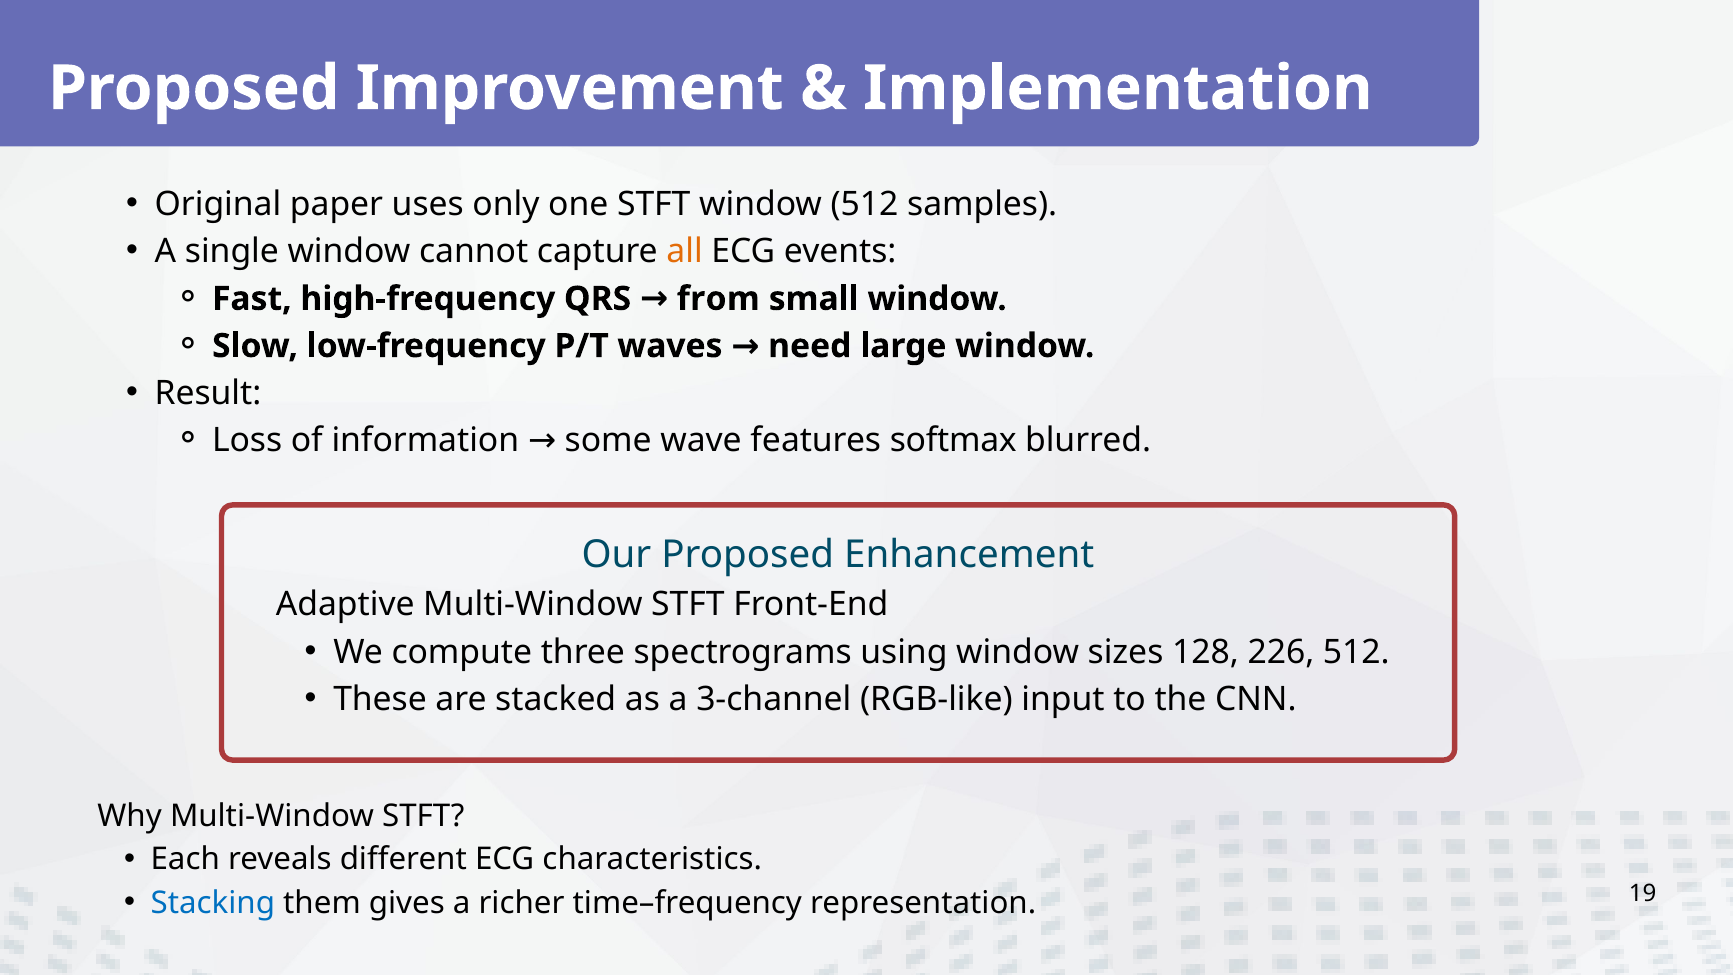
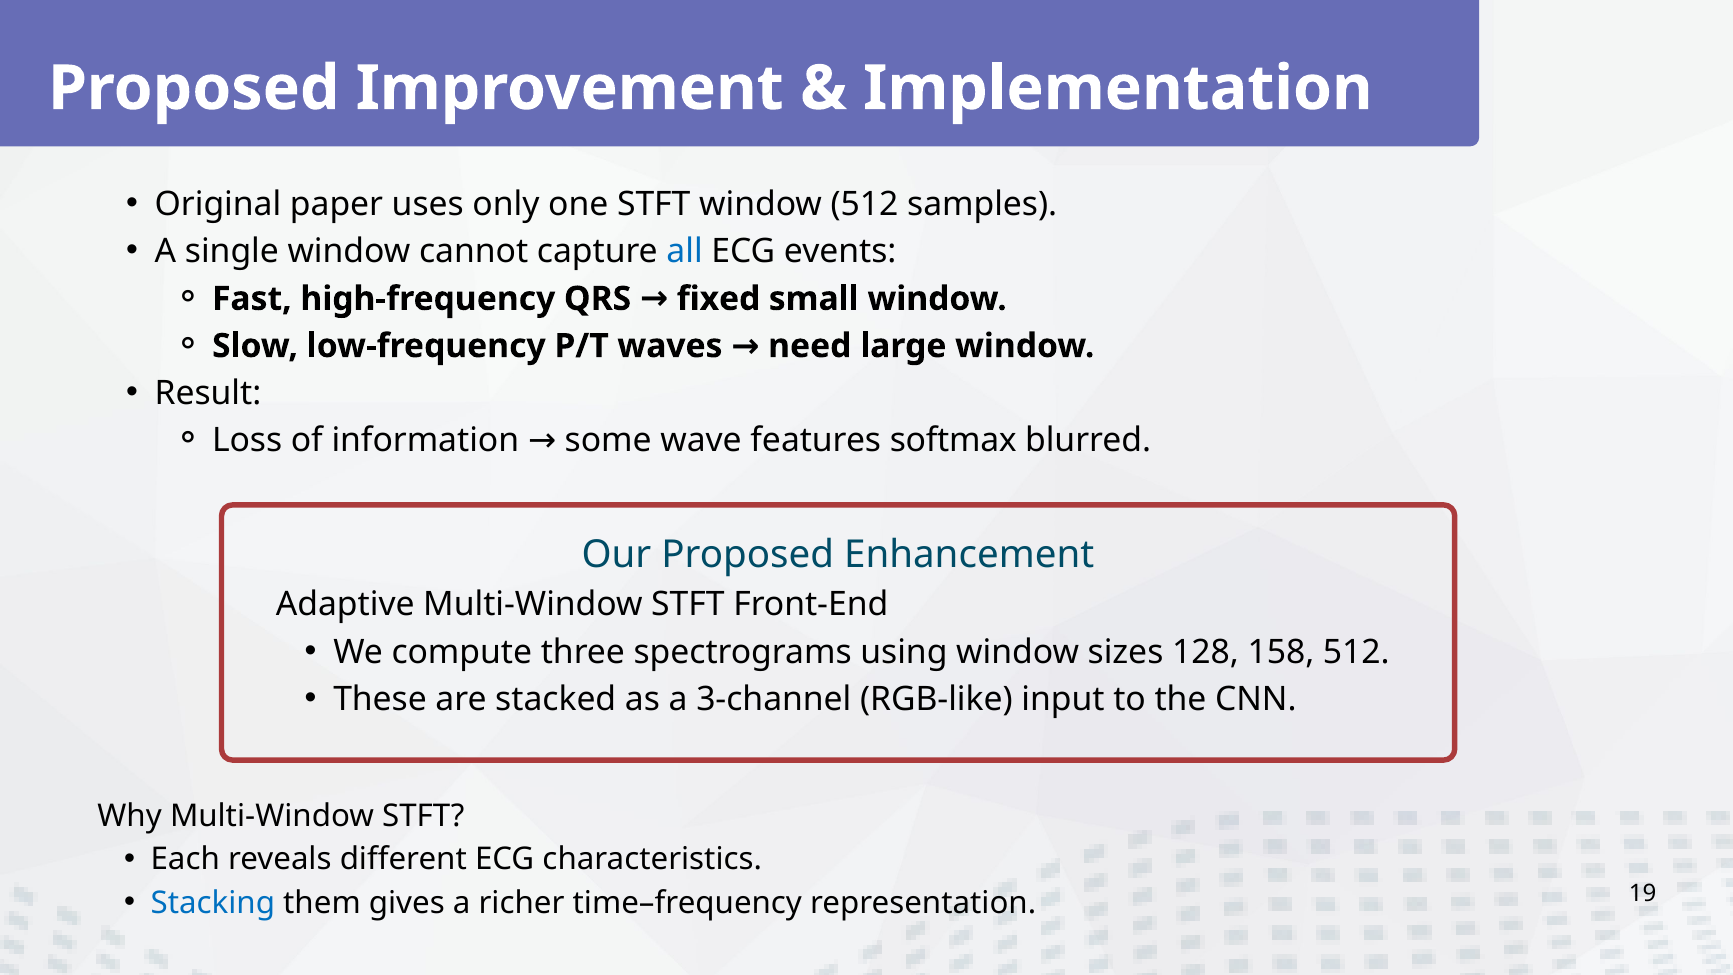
all colour: orange -> blue
from: from -> fixed
226: 226 -> 158
